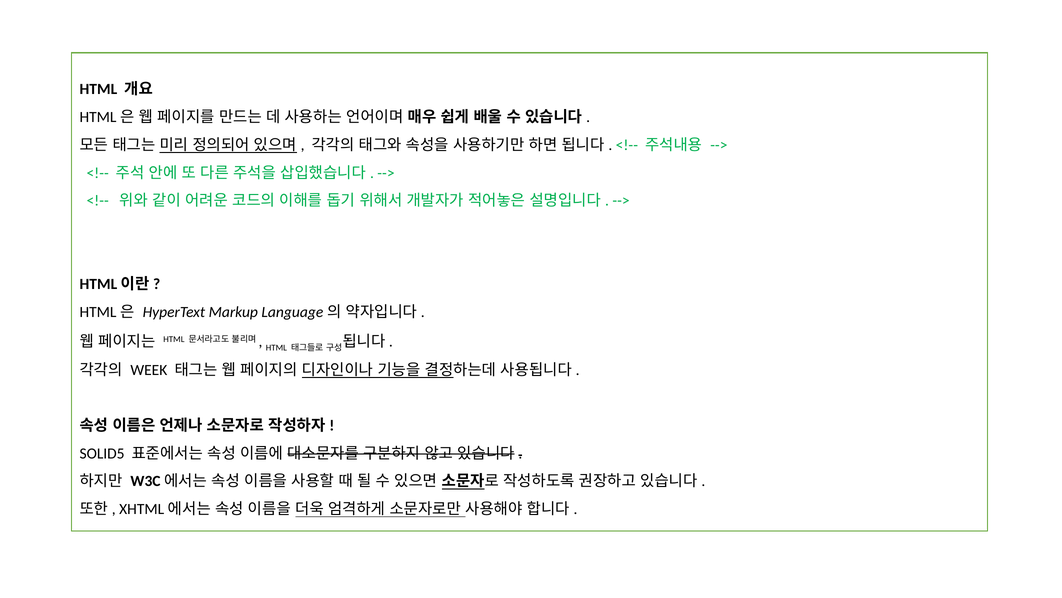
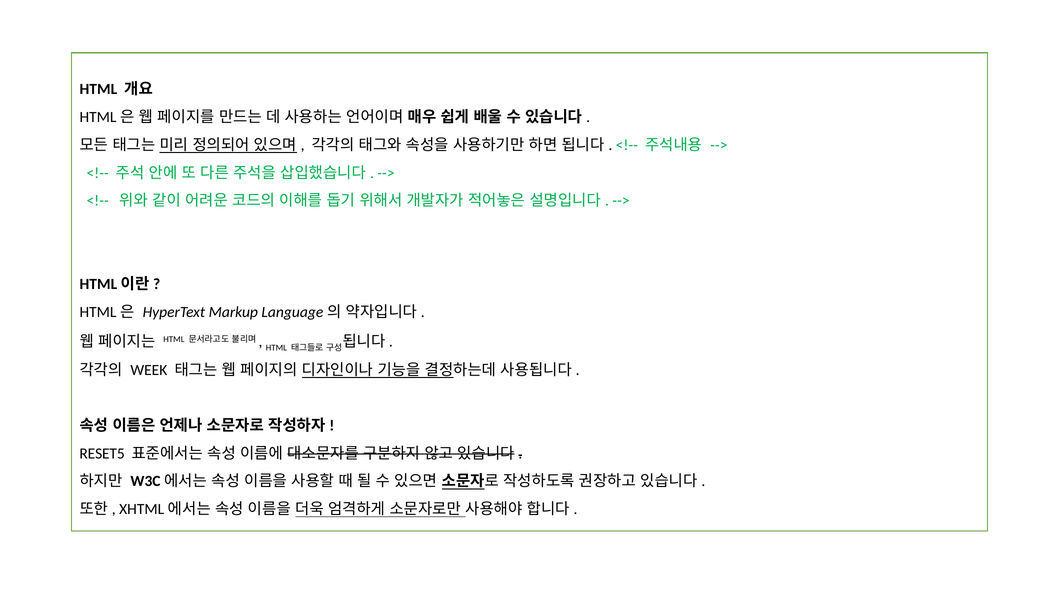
SOLID5: SOLID5 -> RESET5
